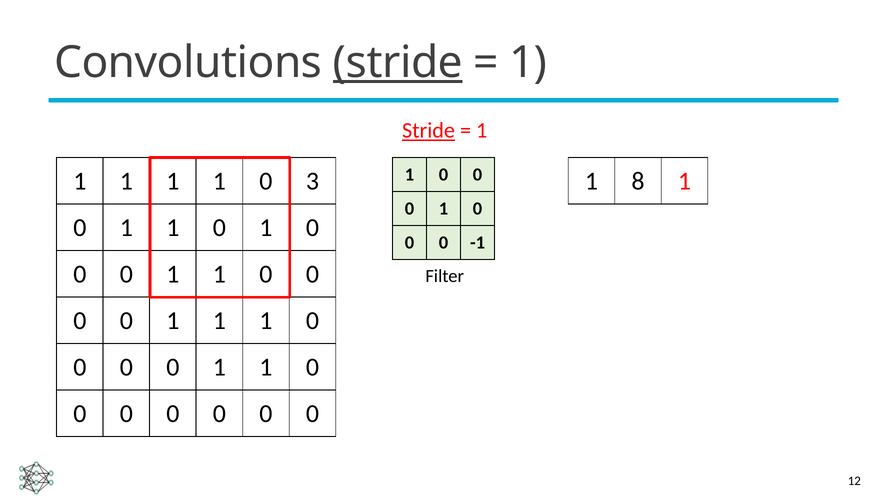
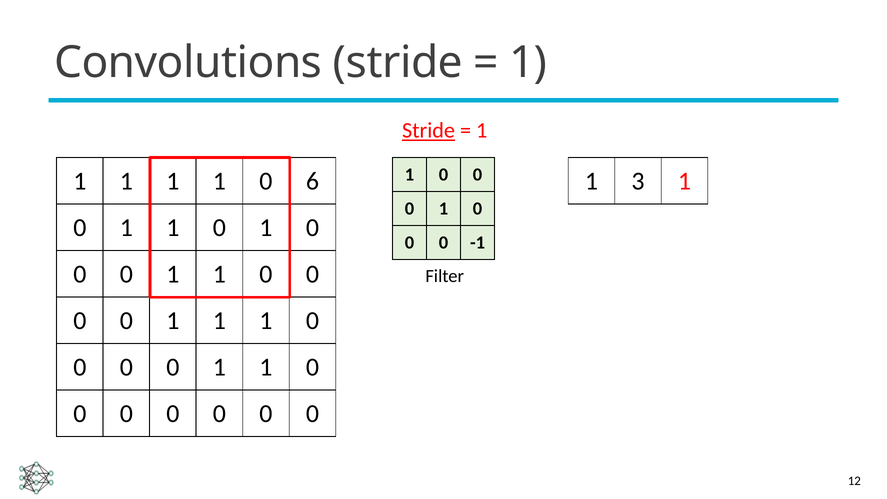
stride at (398, 62) underline: present -> none
3: 3 -> 6
8: 8 -> 3
